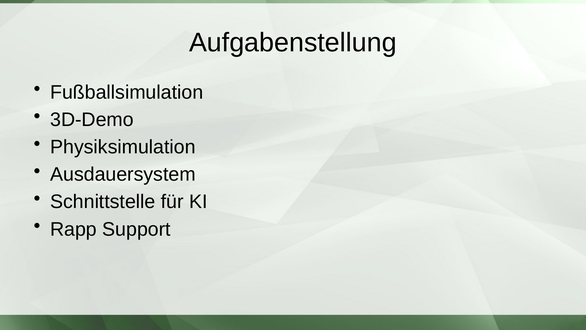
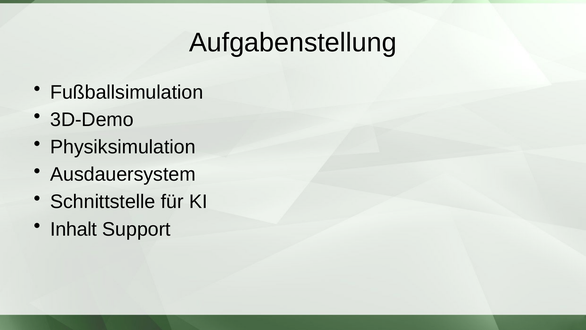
Rapp: Rapp -> Inhalt
